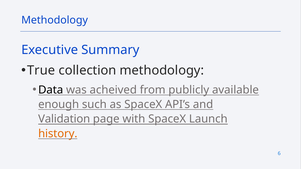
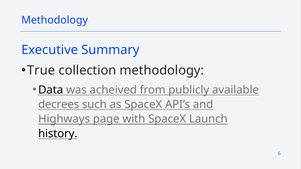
enough: enough -> decrees
Validation: Validation -> Highways
history colour: orange -> black
